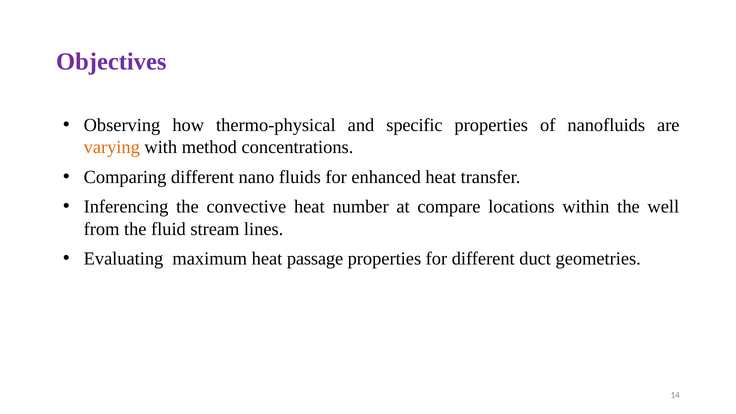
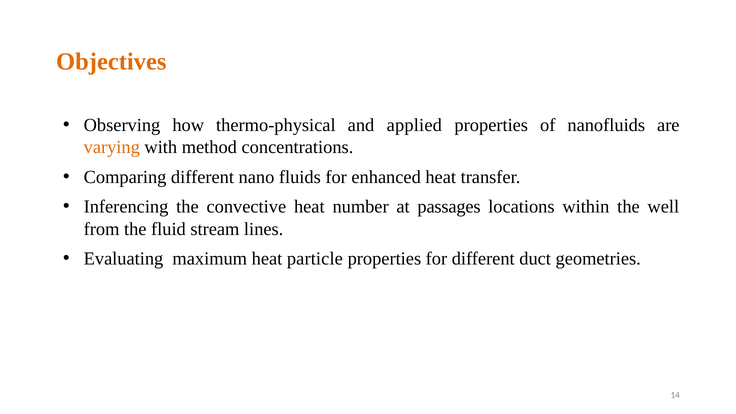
Objectives colour: purple -> orange
specific: specific -> applied
compare: compare -> passages
passage: passage -> particle
